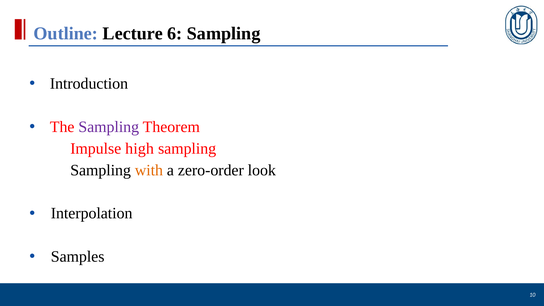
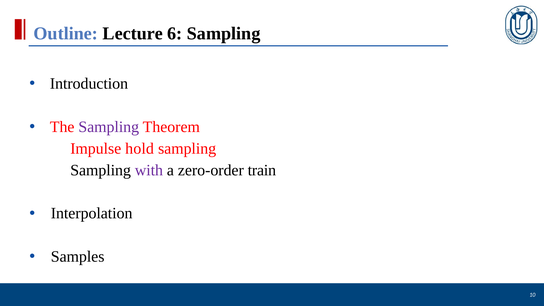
high: high -> hold
with colour: orange -> purple
look: look -> train
